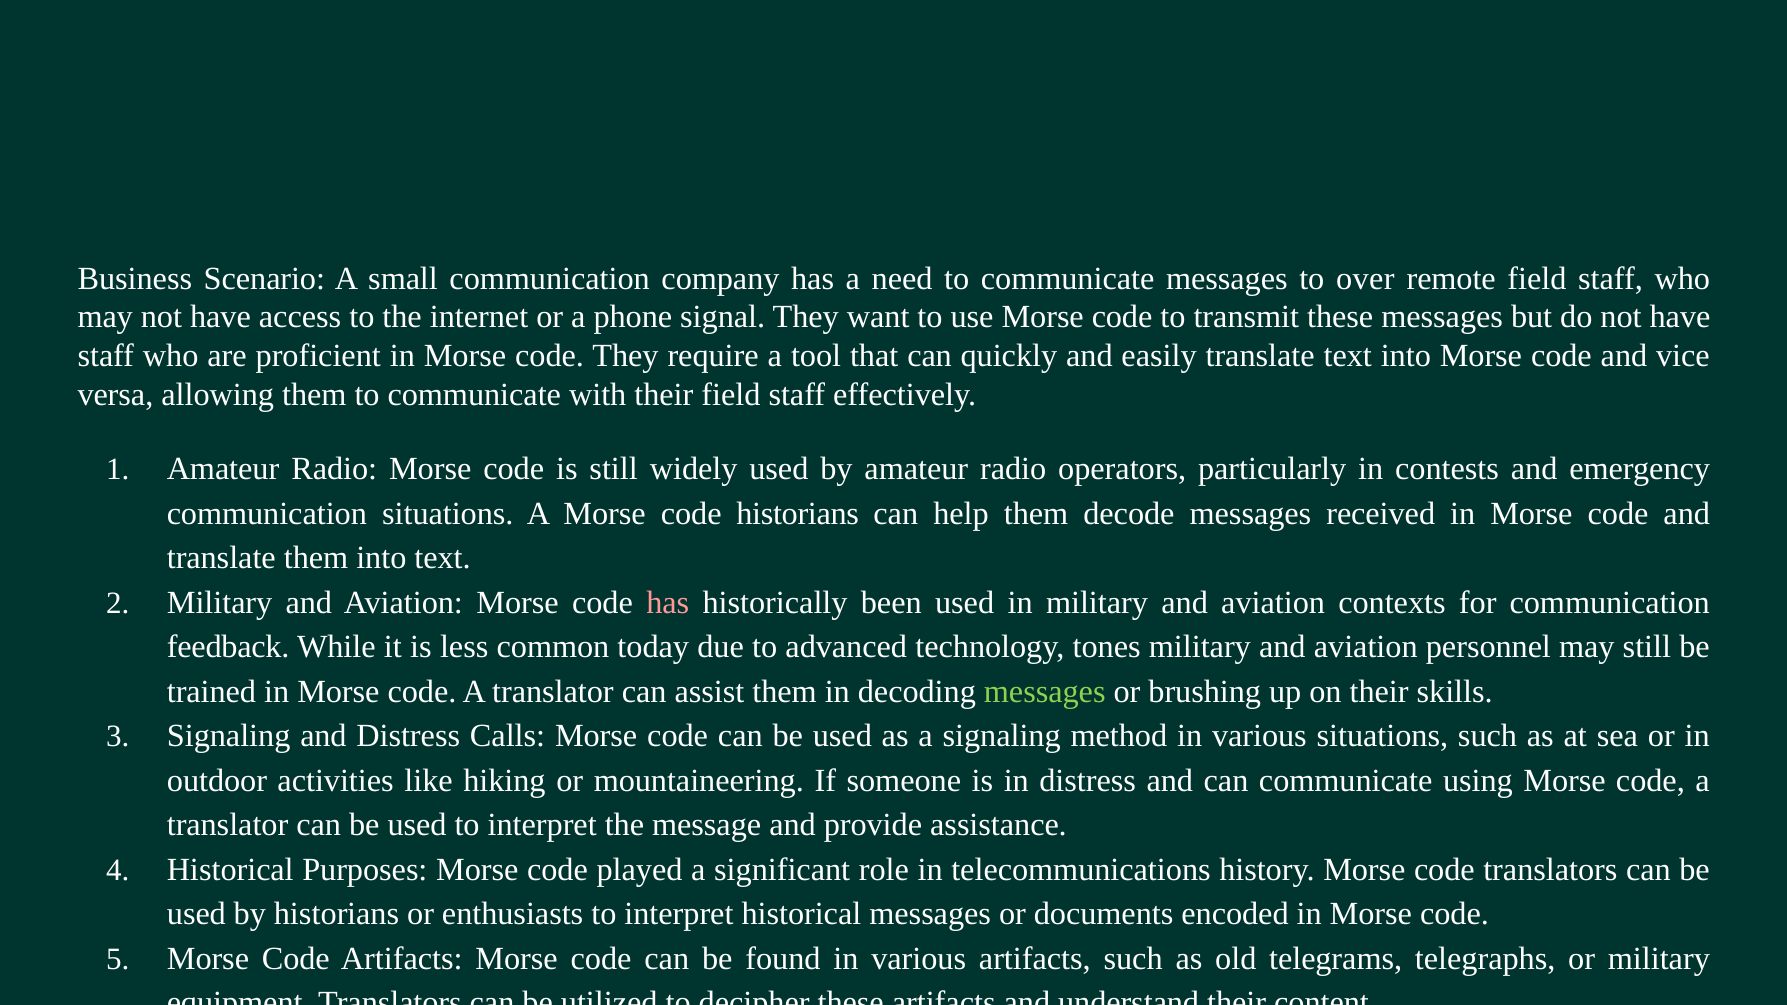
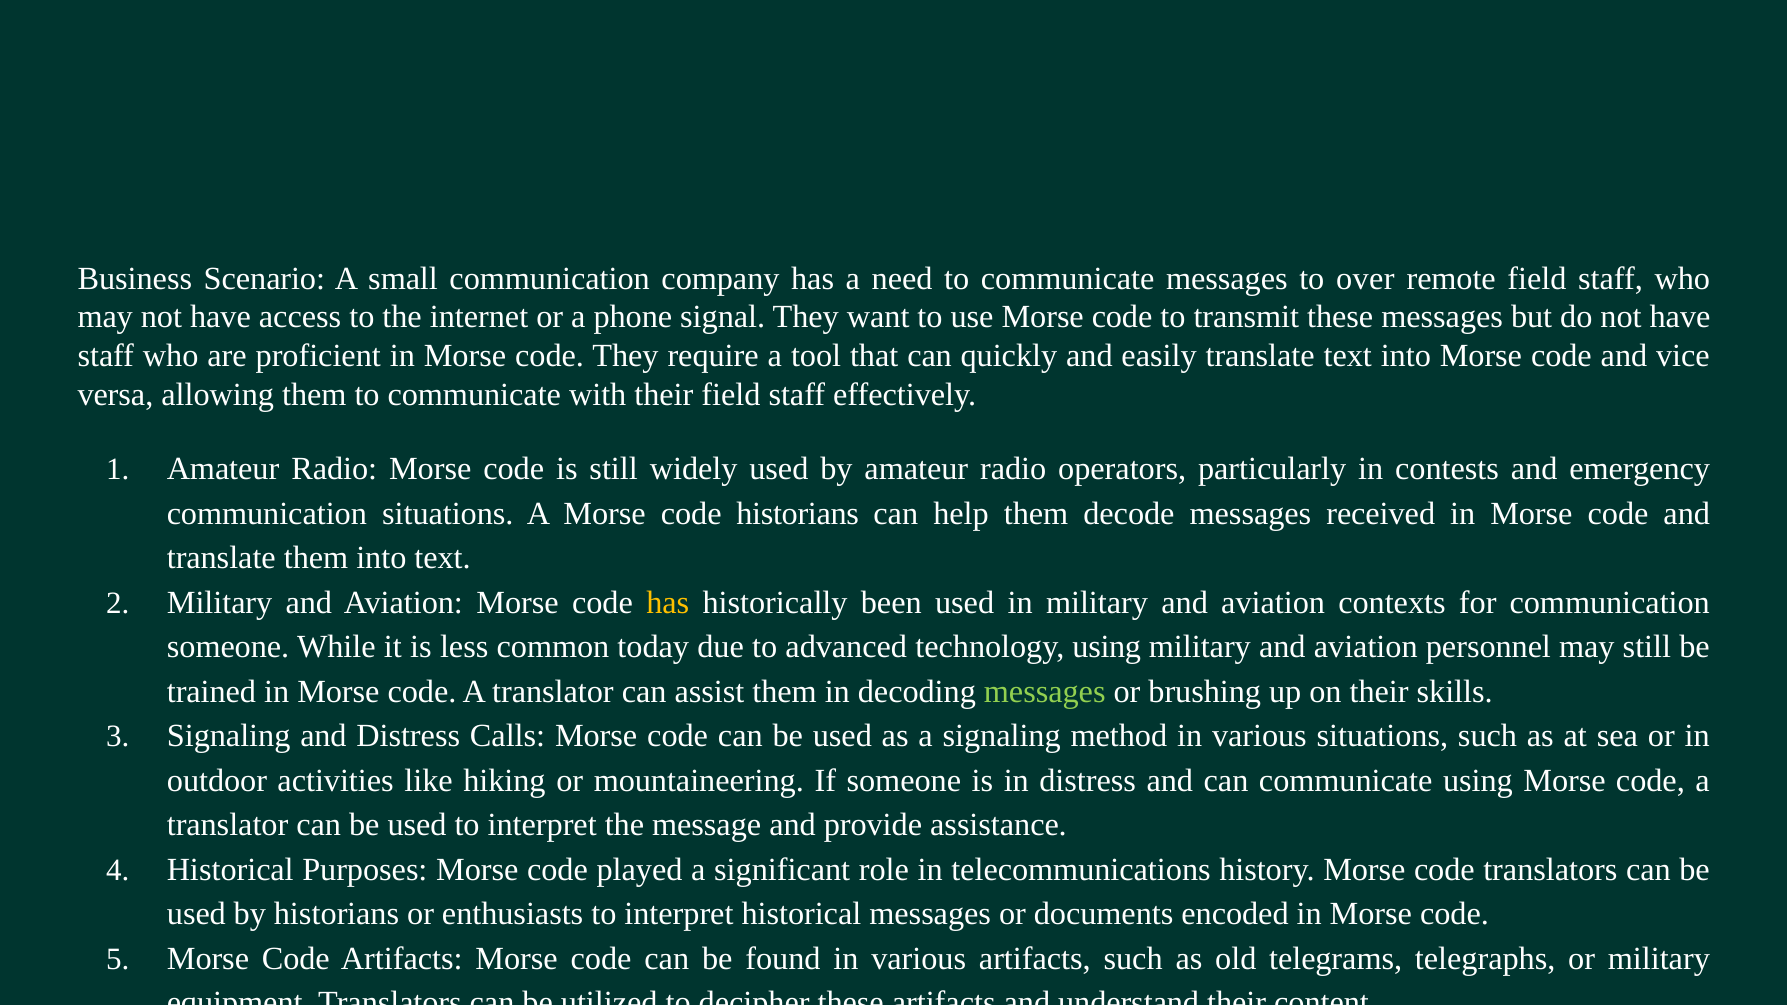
has at (668, 603) colour: pink -> yellow
feedback at (228, 647): feedback -> someone
technology tones: tones -> using
